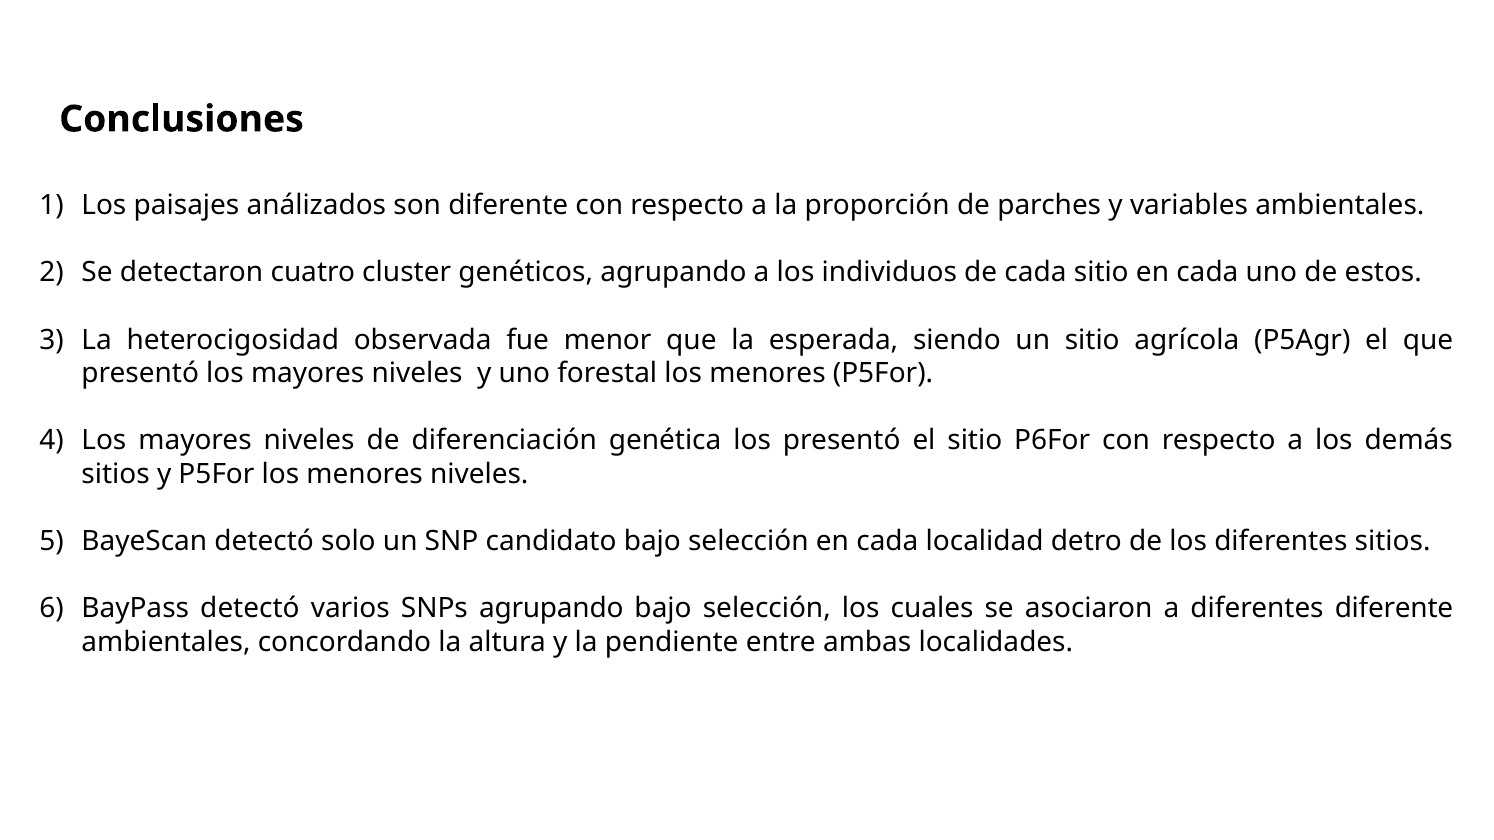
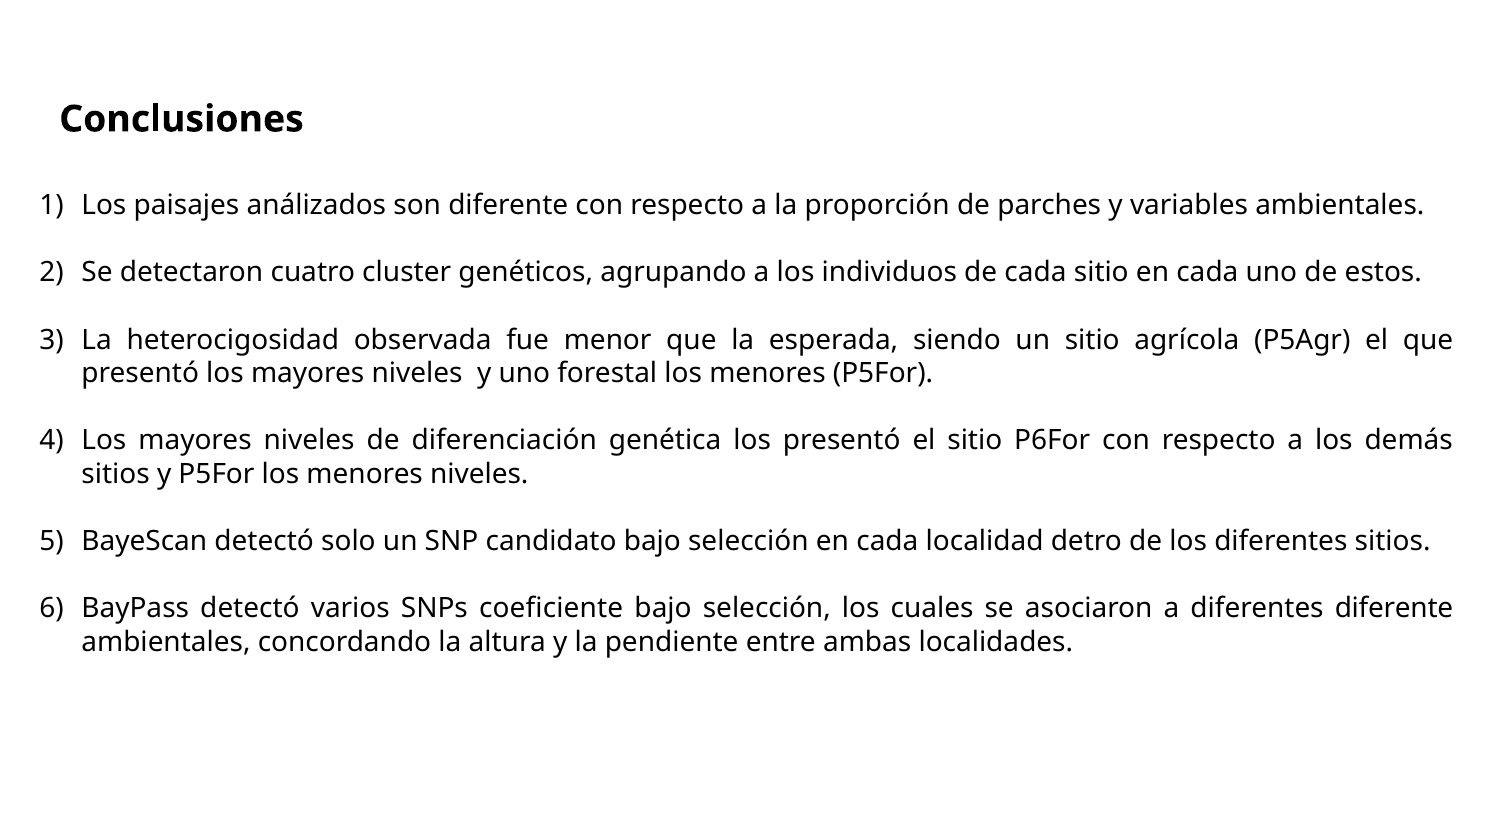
SNPs agrupando: agrupando -> coeficiente
